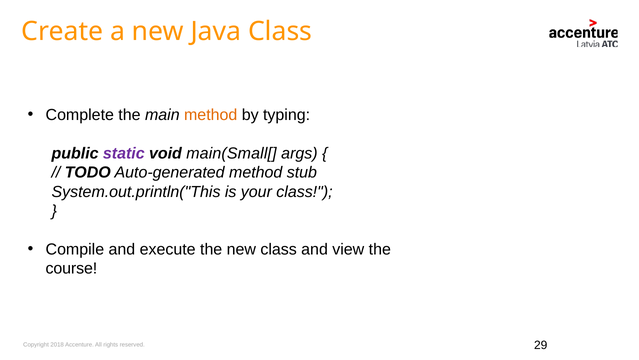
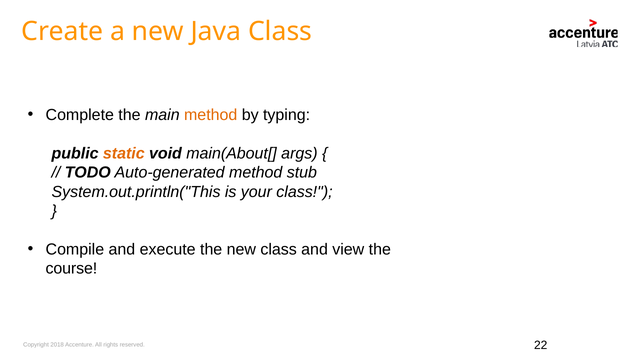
static colour: purple -> orange
main(Small[: main(Small[ -> main(About[
29: 29 -> 22
